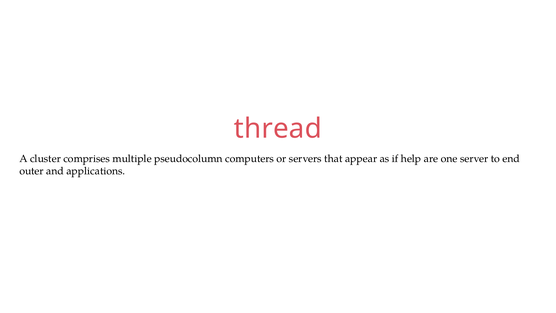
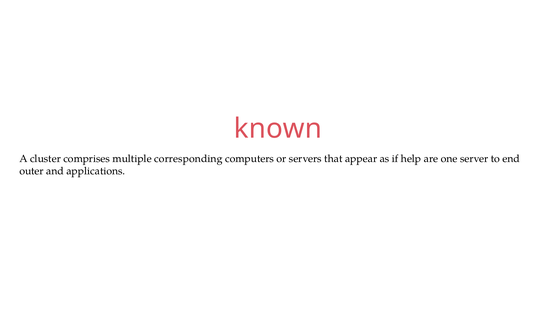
thread: thread -> known
pseudocolumn: pseudocolumn -> corresponding
